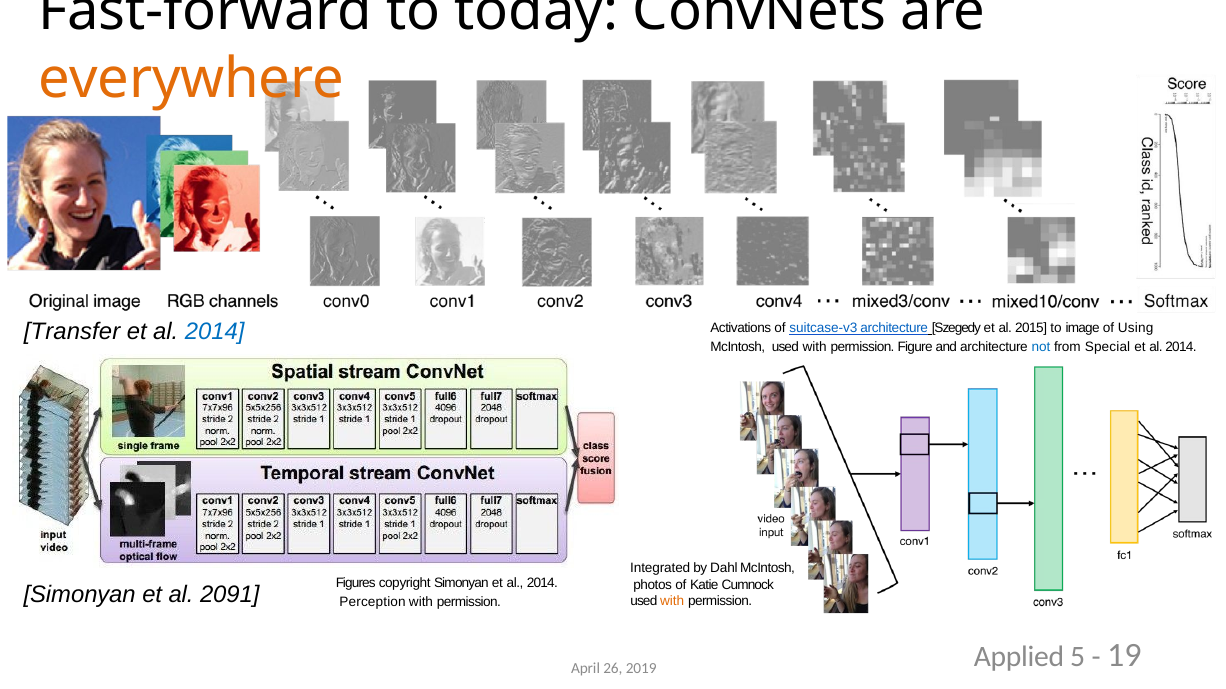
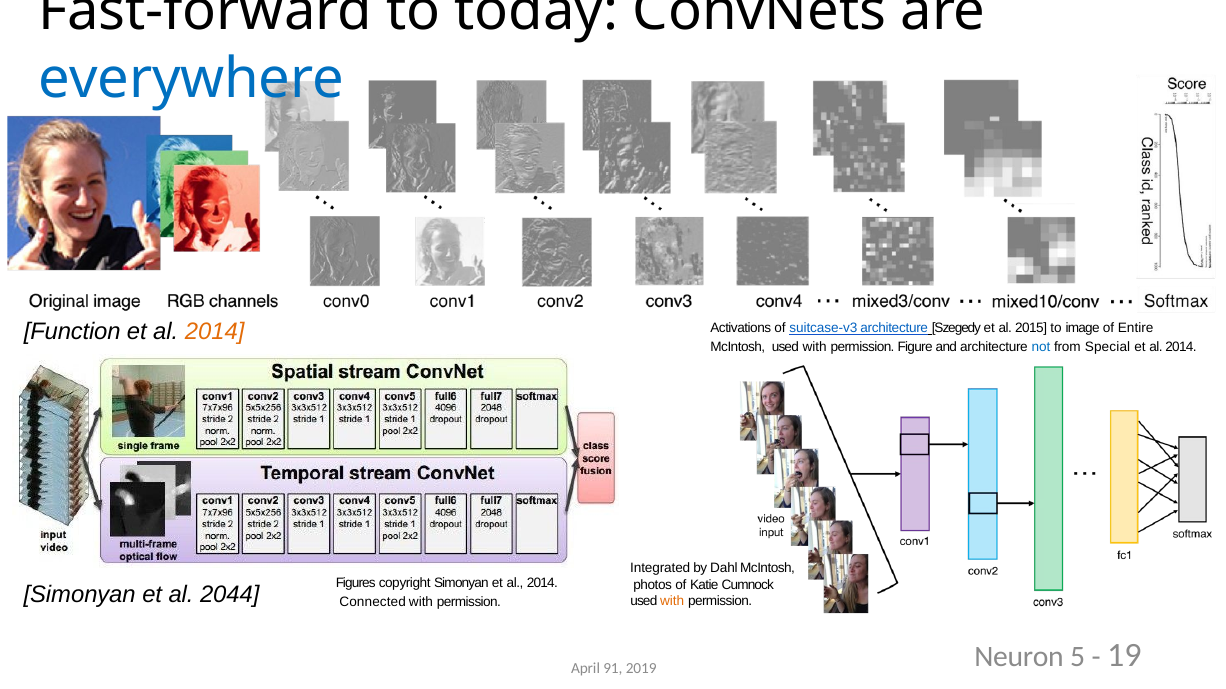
everywhere colour: orange -> blue
Transfer: Transfer -> Function
2014 at (215, 332) colour: blue -> orange
Using: Using -> Entire
2091: 2091 -> 2044
Perception: Perception -> Connected
26: 26 -> 91
Applied: Applied -> Neuron
